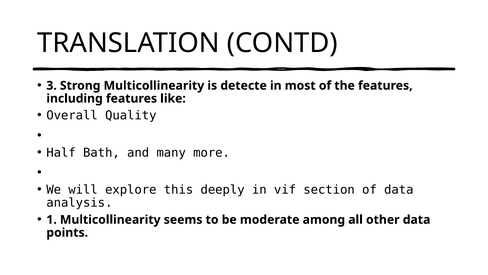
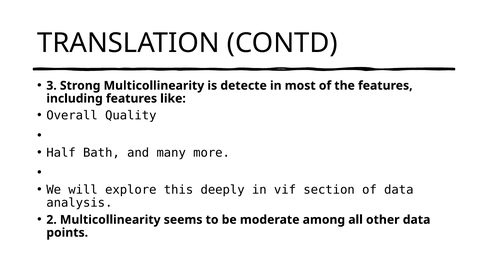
1: 1 -> 2
